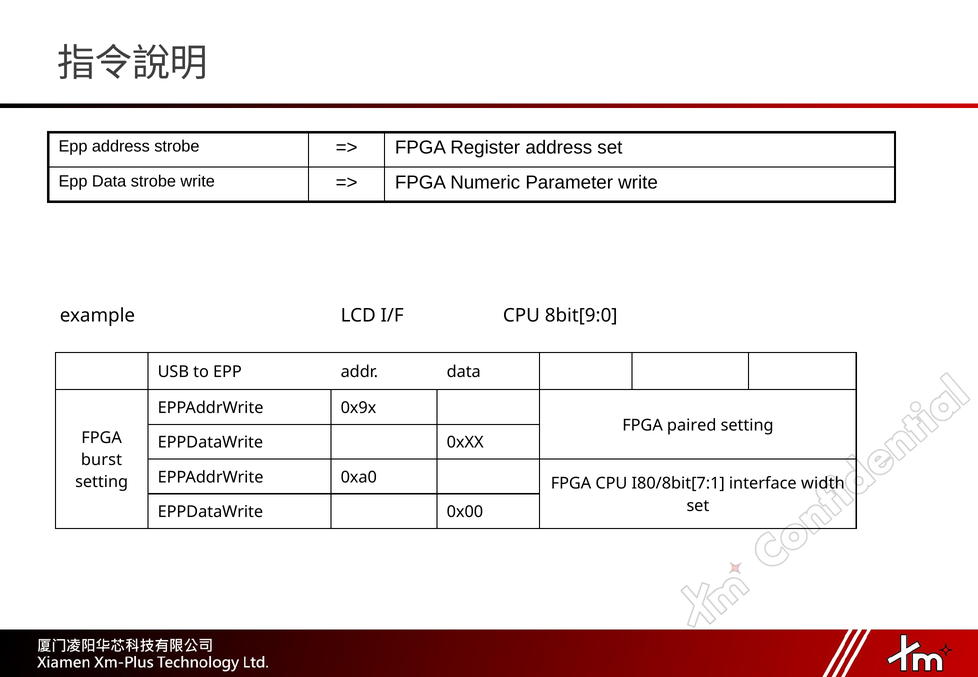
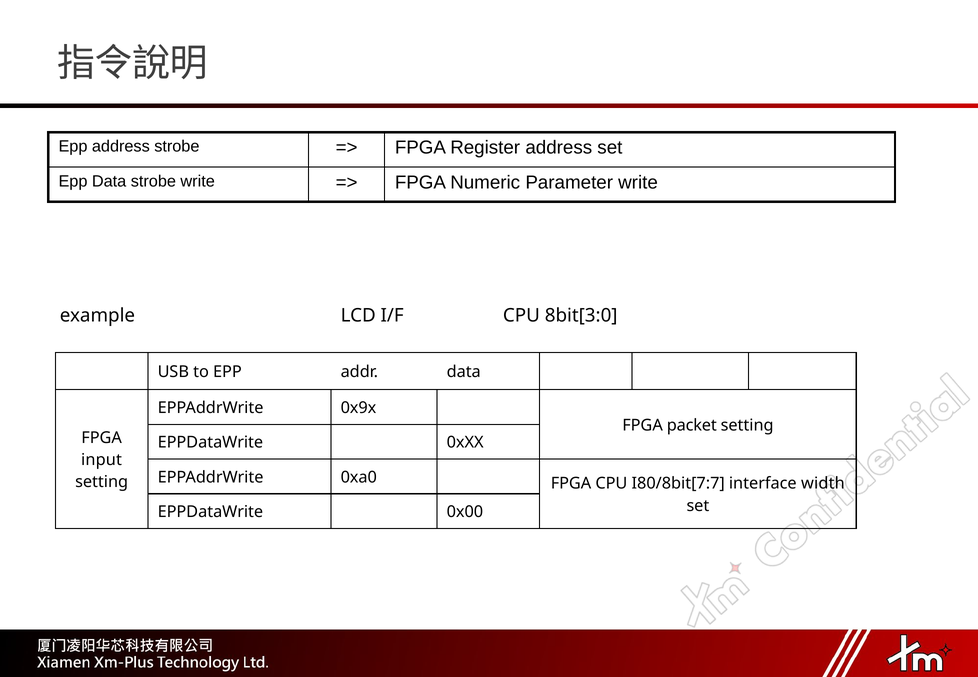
8bit[9:0: 8bit[9:0 -> 8bit[3:0
paired: paired -> packet
burst: burst -> input
I80/8bit[7:1: I80/8bit[7:1 -> I80/8bit[7:7
